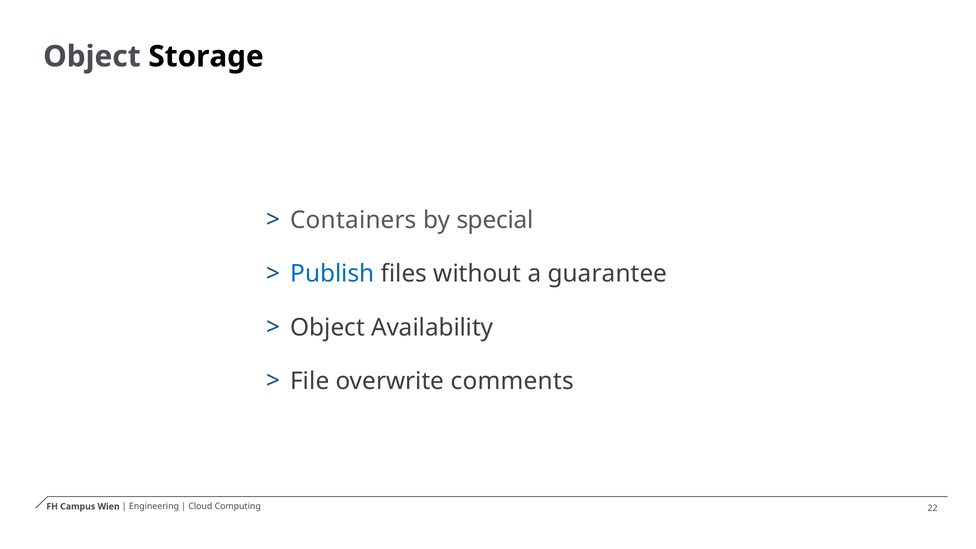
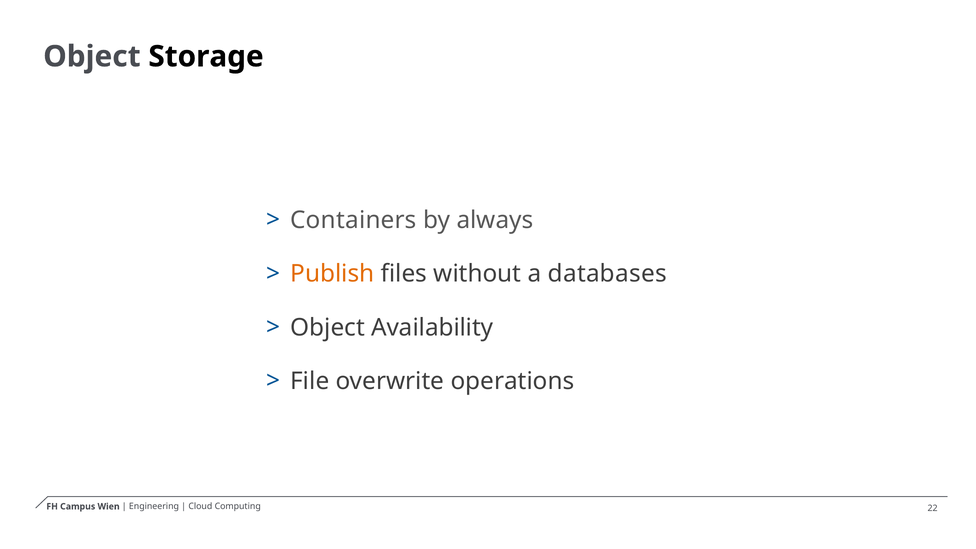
special: special -> always
Publish colour: blue -> orange
guarantee: guarantee -> databases
comments: comments -> operations
